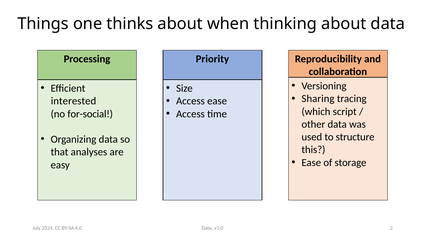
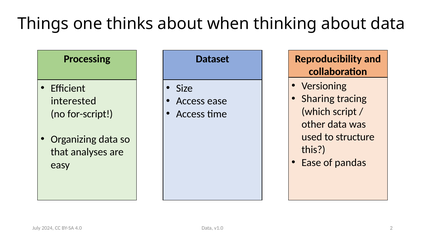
Priority: Priority -> Dataset
for-social: for-social -> for-script
storage: storage -> pandas
